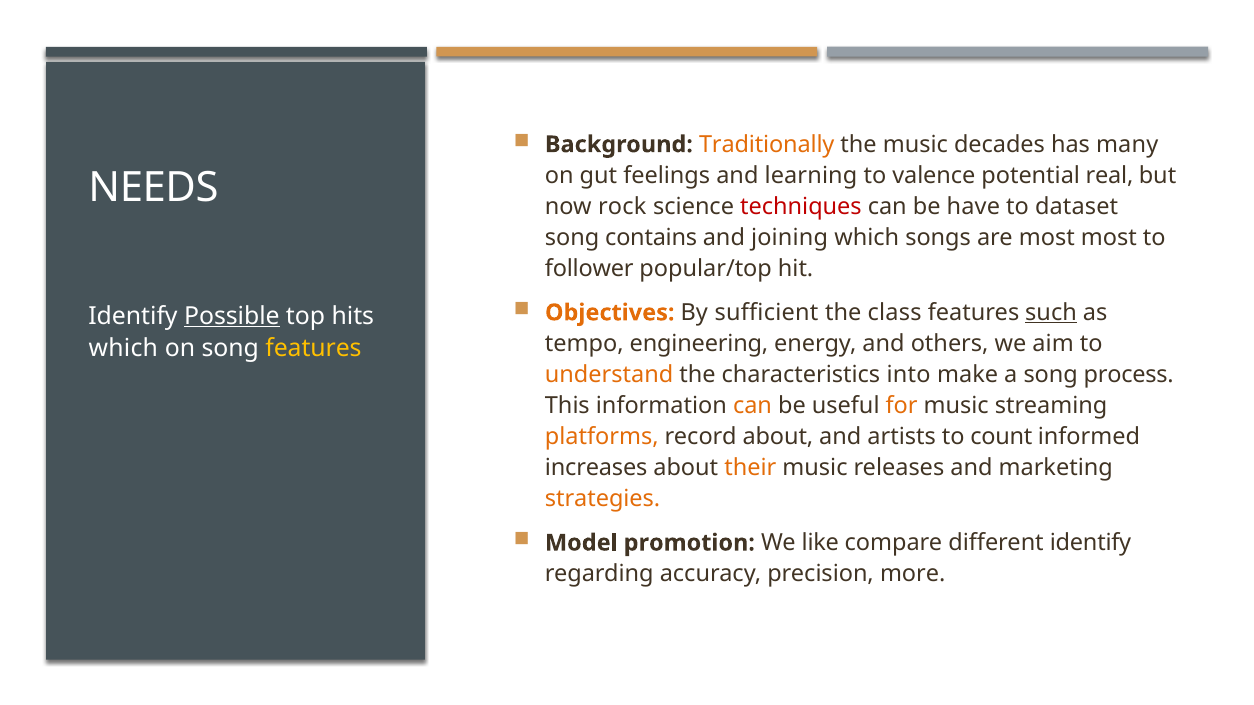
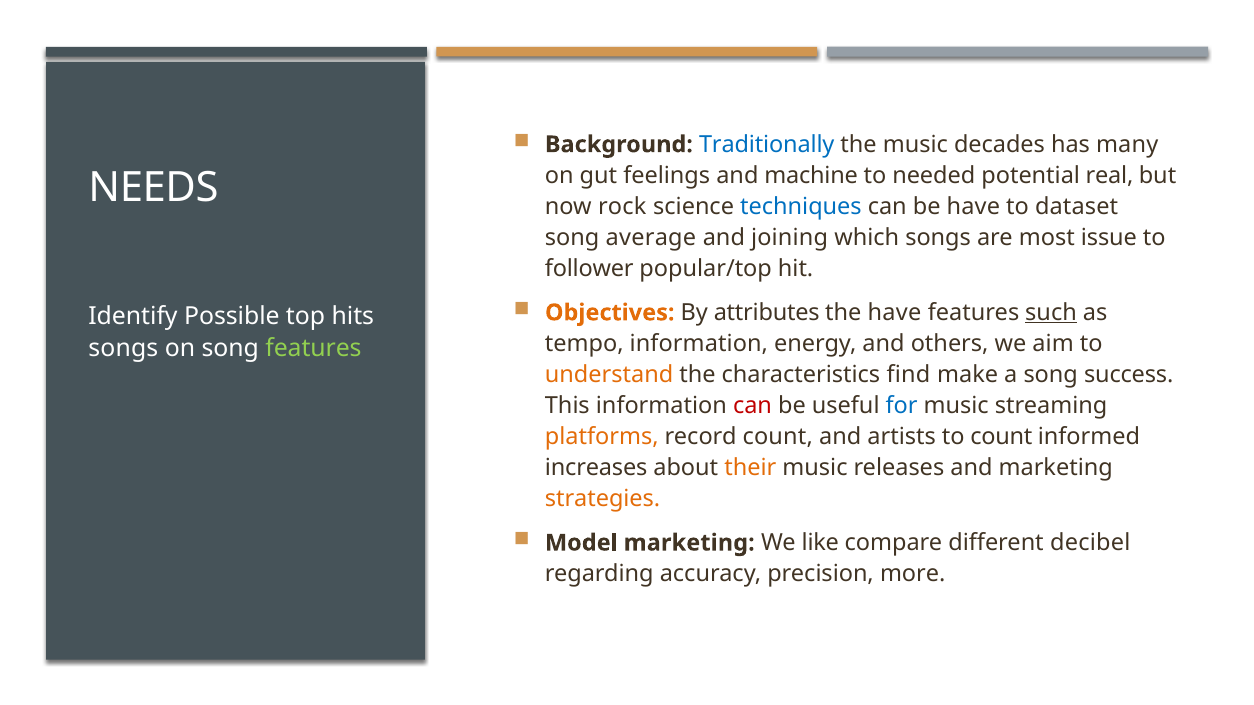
Traditionally colour: orange -> blue
learning: learning -> machine
valence: valence -> needed
techniques colour: red -> blue
contains: contains -> average
most most: most -> issue
sufficient: sufficient -> attributes
the class: class -> have
Possible underline: present -> none
tempo engineering: engineering -> information
which at (123, 349): which -> songs
features at (313, 349) colour: yellow -> light green
into: into -> find
process: process -> success
can at (753, 406) colour: orange -> red
for colour: orange -> blue
record about: about -> count
Model promotion: promotion -> marketing
different identify: identify -> decibel
